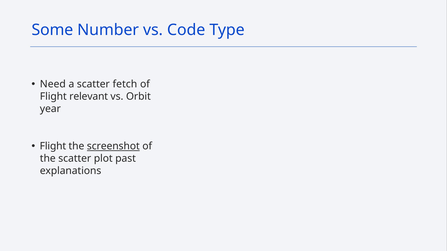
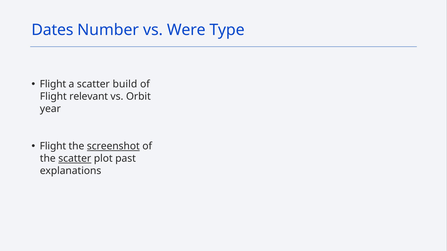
Some: Some -> Dates
Code: Code -> Were
Need at (53, 84): Need -> Flight
fetch: fetch -> build
scatter at (75, 159) underline: none -> present
